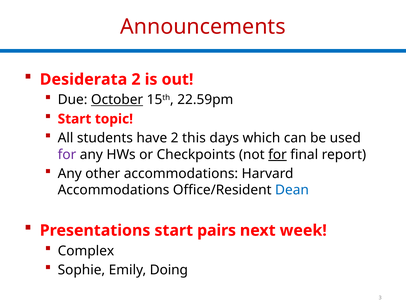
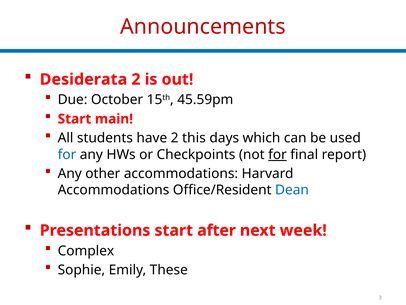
October underline: present -> none
22.59pm: 22.59pm -> 45.59pm
topic: topic -> main
for at (67, 154) colour: purple -> blue
pairs: pairs -> after
Doing: Doing -> These
